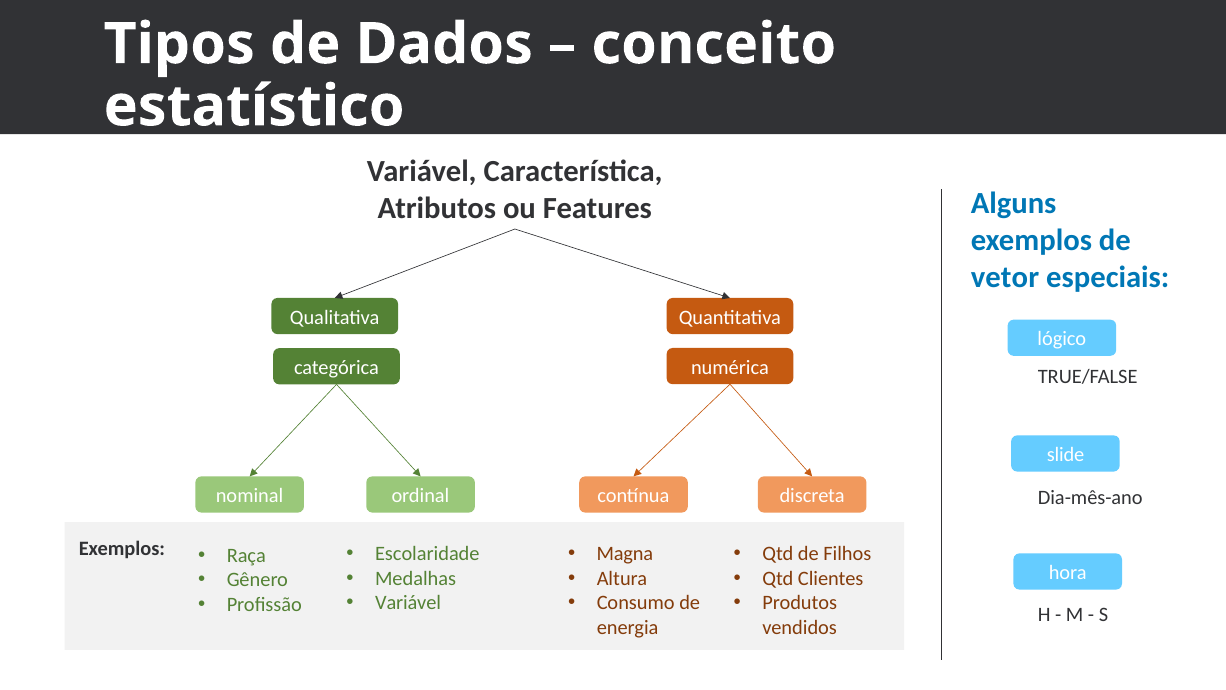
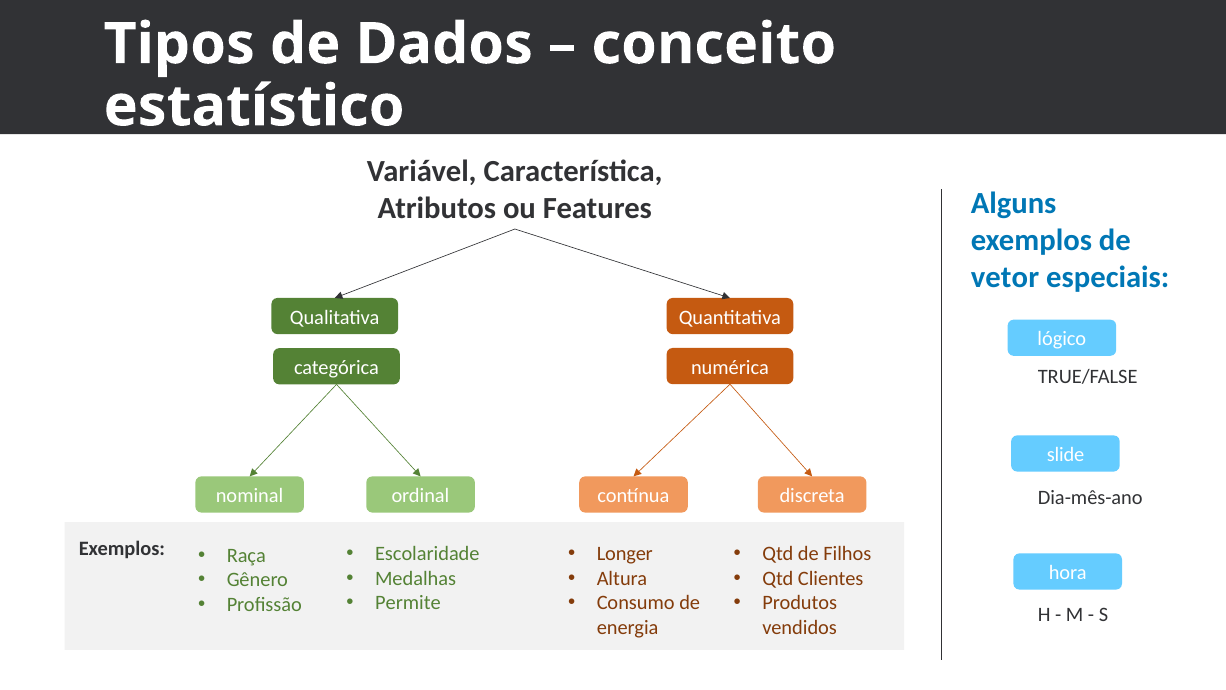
Magna: Magna -> Longer
Variável at (408, 603): Variável -> Permite
